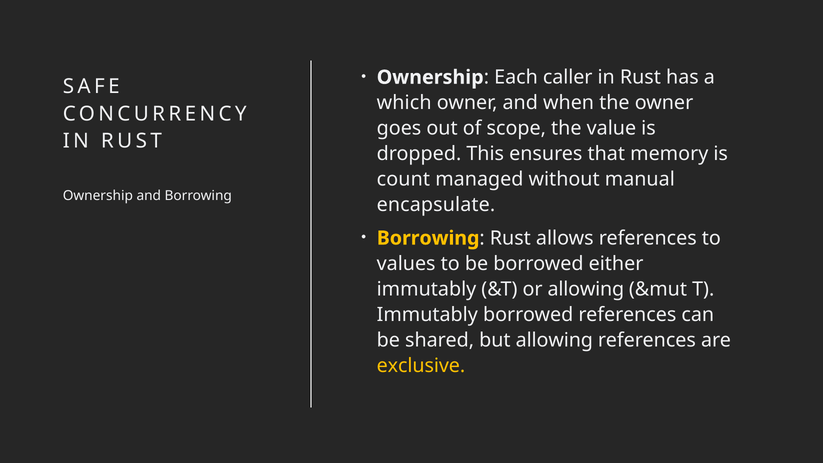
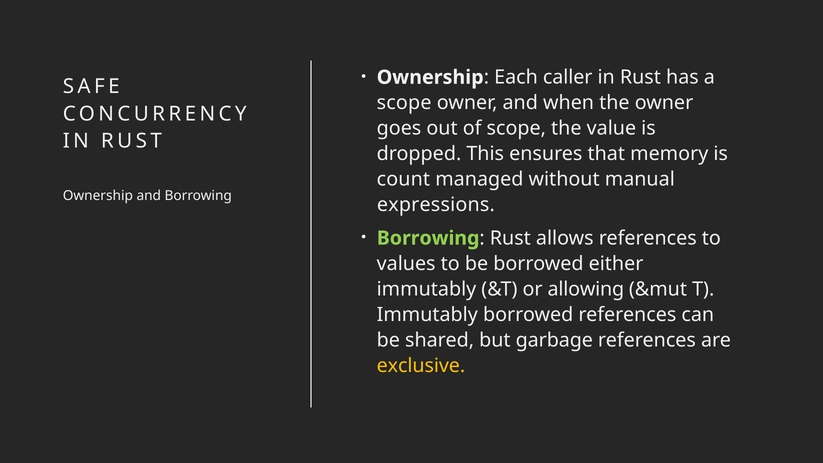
which at (404, 103): which -> scope
encapsulate: encapsulate -> expressions
Borrowing at (428, 238) colour: yellow -> light green
but allowing: allowing -> garbage
